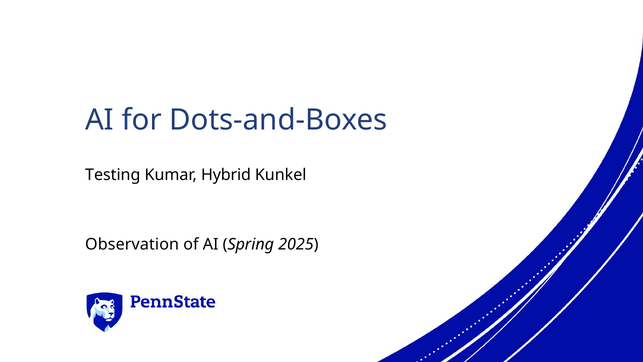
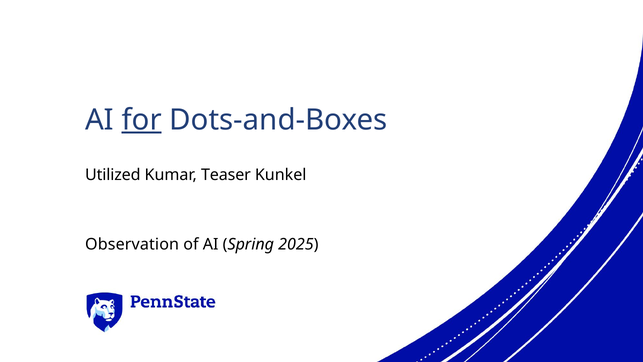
for underline: none -> present
Testing: Testing -> Utilized
Hybrid: Hybrid -> Teaser
